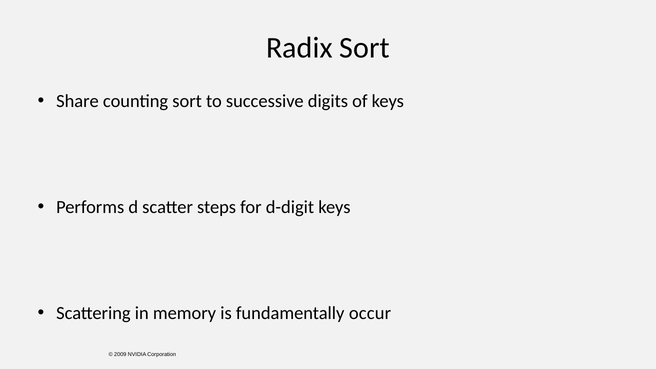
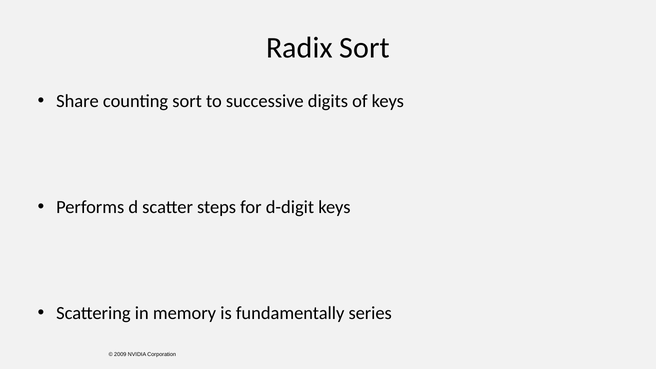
occur: occur -> series
